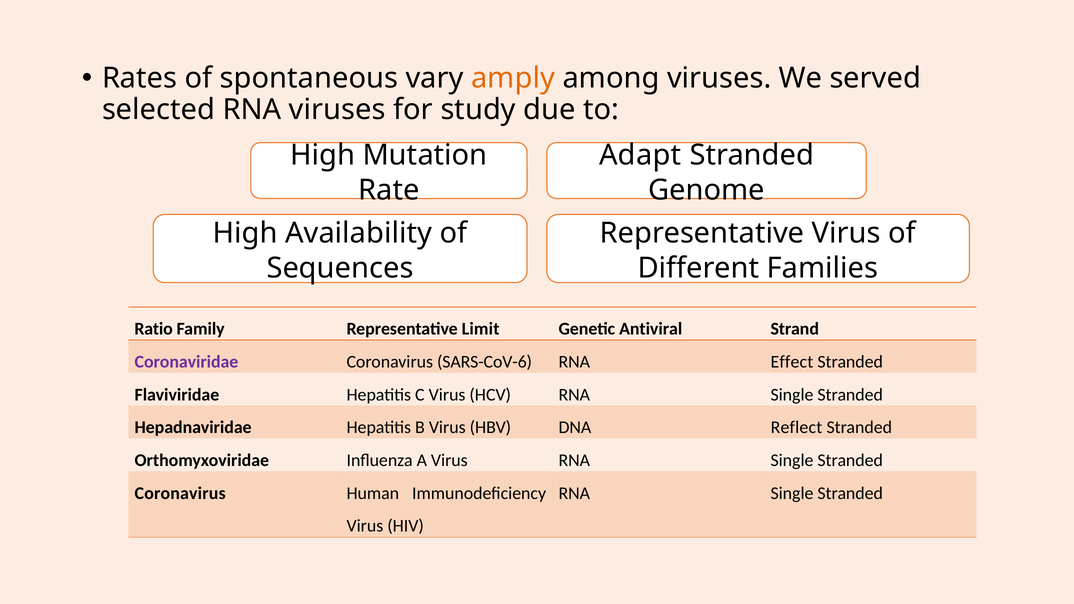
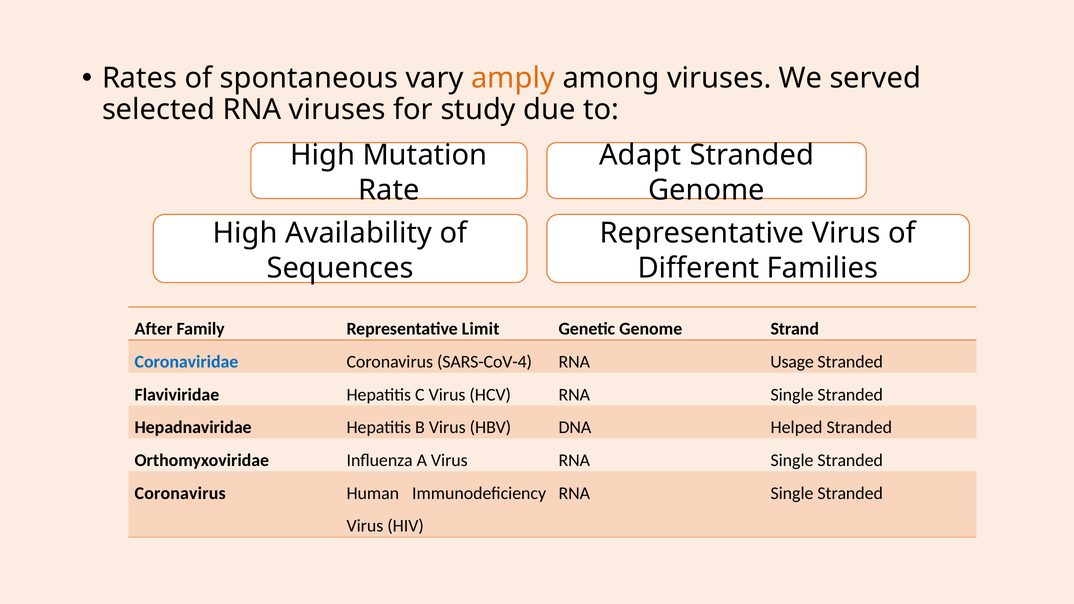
Ratio: Ratio -> After
Genetic Antiviral: Antiviral -> Genome
Coronaviridae colour: purple -> blue
SARS-CoV-6: SARS-CoV-6 -> SARS-CoV-4
Effect: Effect -> Usage
Reflect: Reflect -> Helped
